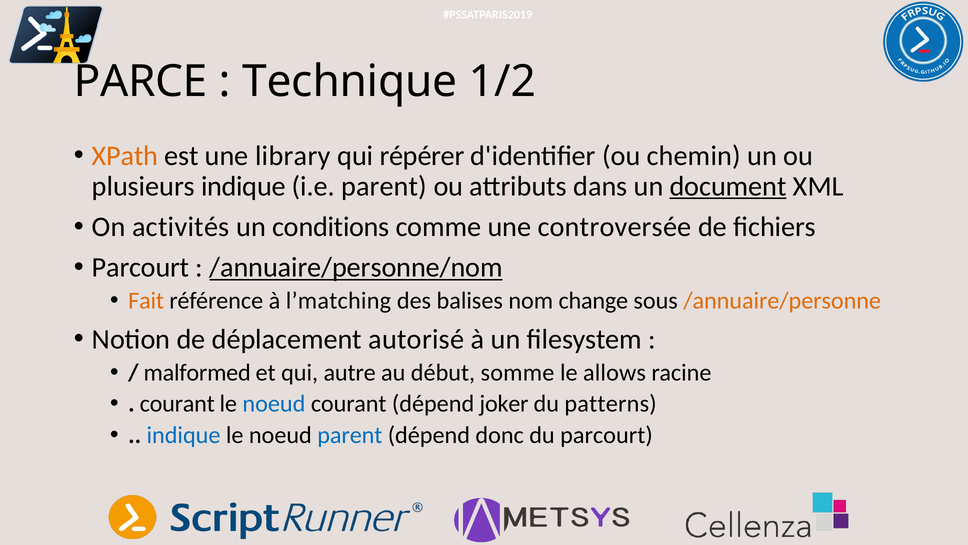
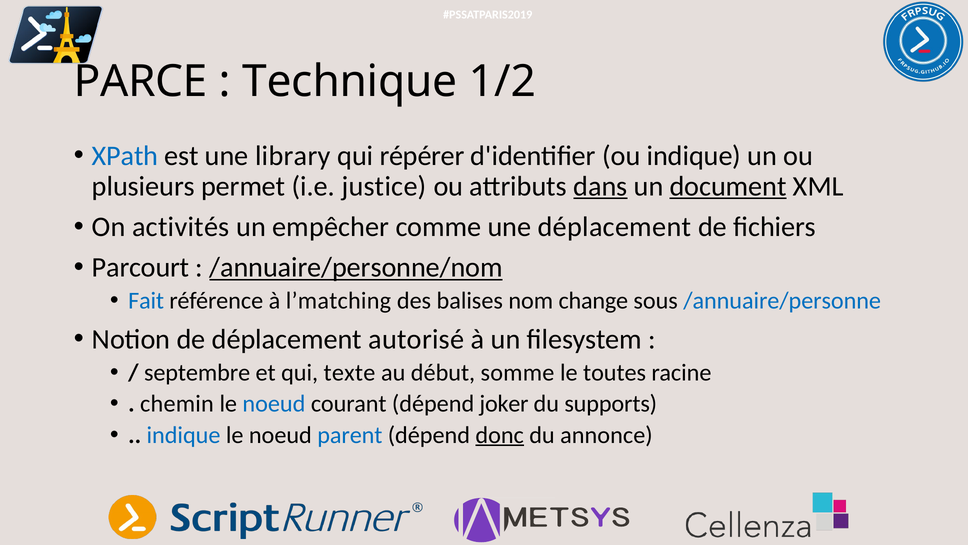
XPath colour: orange -> blue
ou chemin: chemin -> indique
plusieurs indique: indique -> permet
i.e parent: parent -> justice
dans underline: none -> present
conditions: conditions -> empêcher
une controversée: controversée -> déplacement
Fait colour: orange -> blue
/annuaire/personne colour: orange -> blue
malformed: malformed -> septembre
autre: autre -> texte
allows: allows -> toutes
courant at (177, 403): courant -> chemin
patterns: patterns -> supports
donc underline: none -> present
du parcourt: parcourt -> annonce
